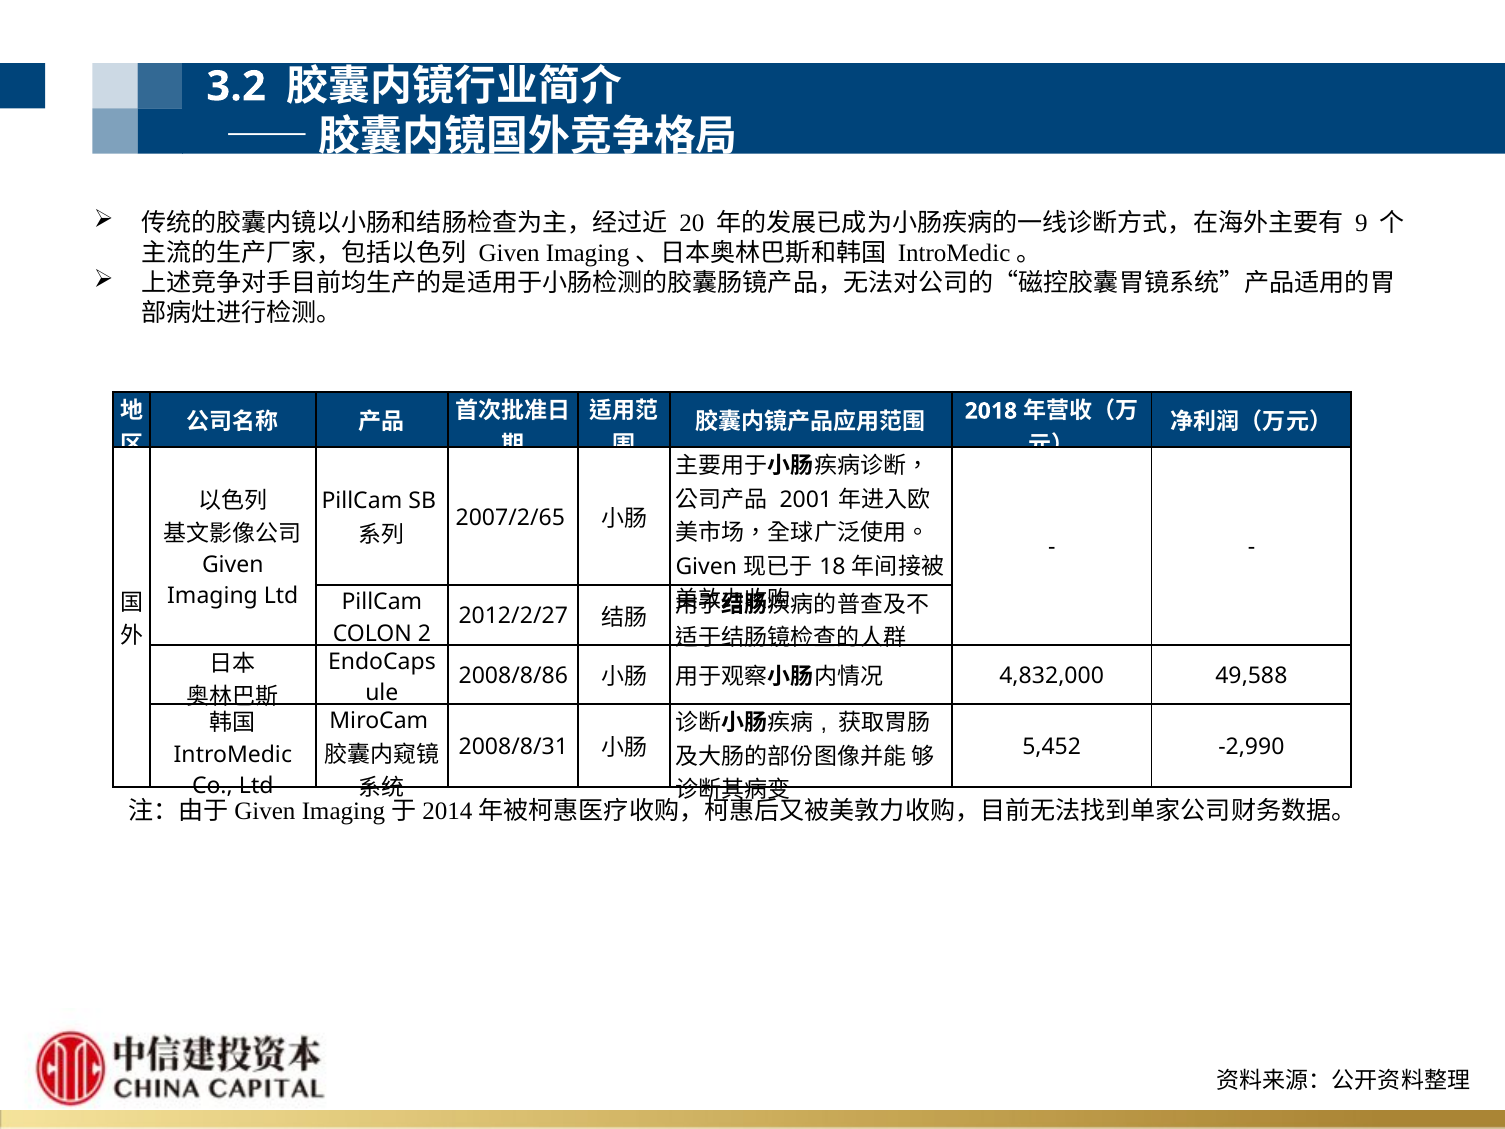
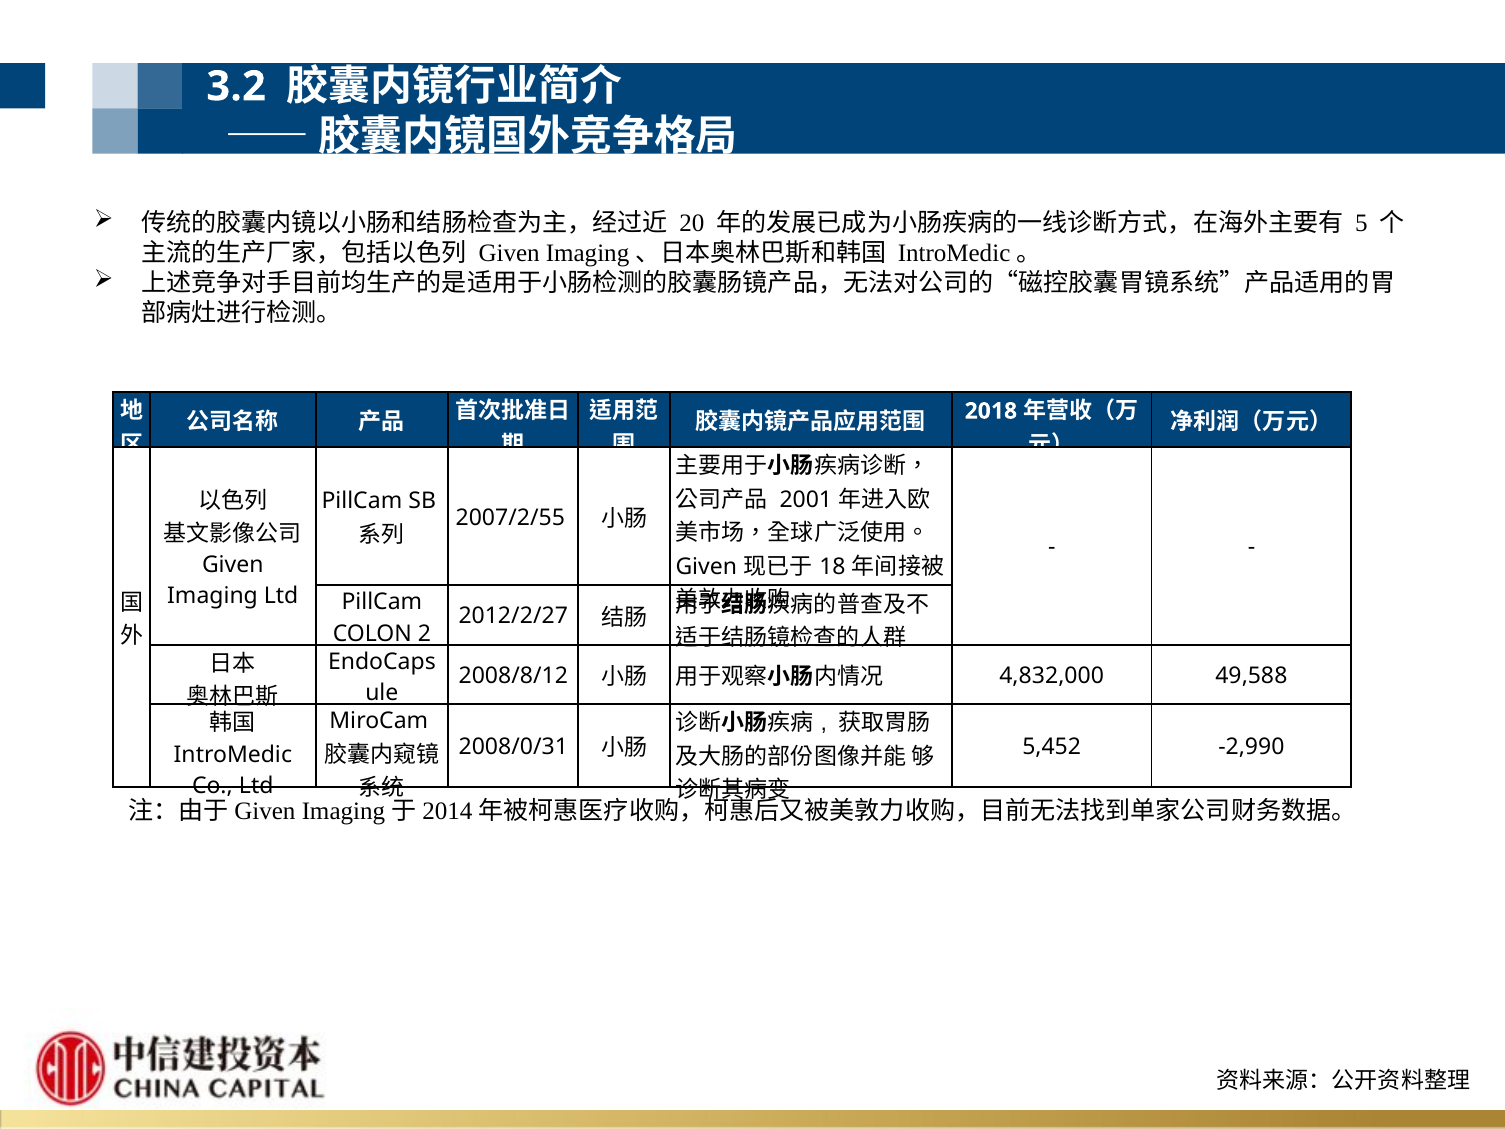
9: 9 -> 5
2007/2/65: 2007/2/65 -> 2007/2/55
2008/8/86: 2008/8/86 -> 2008/8/12
2008/8/31: 2008/8/31 -> 2008/0/31
